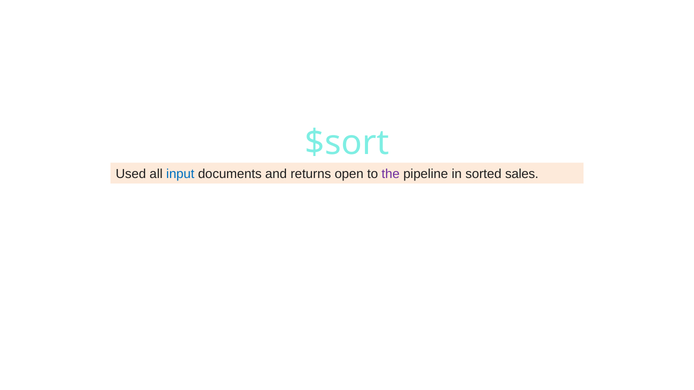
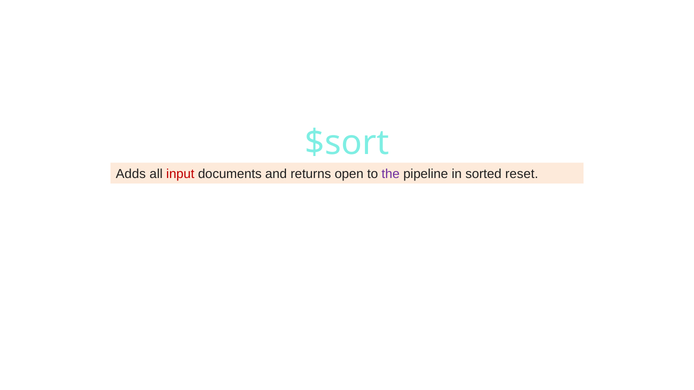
Used: Used -> Adds
input colour: blue -> red
sales: sales -> reset
